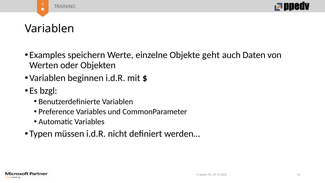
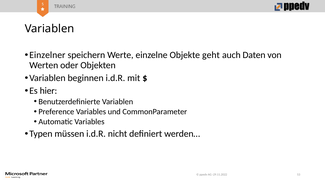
Examples: Examples -> Einzelner
bzgl: bzgl -> hier
